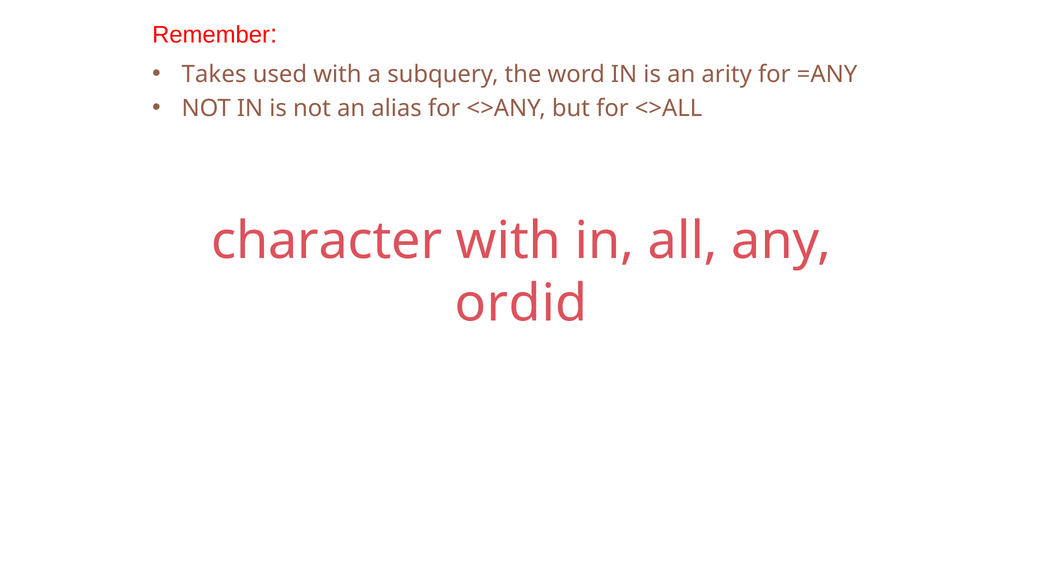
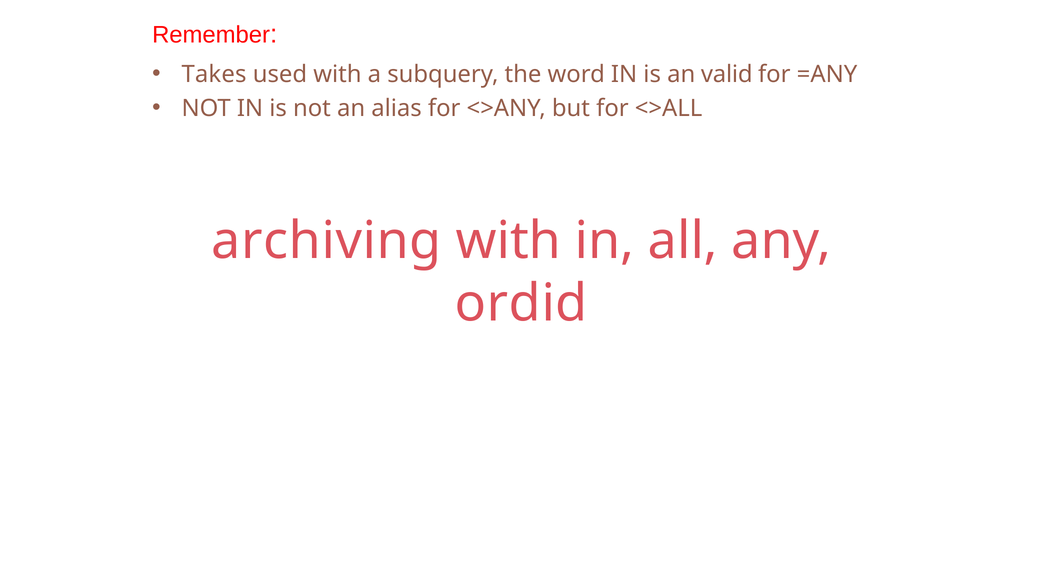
arity: arity -> valid
character: character -> archiving
